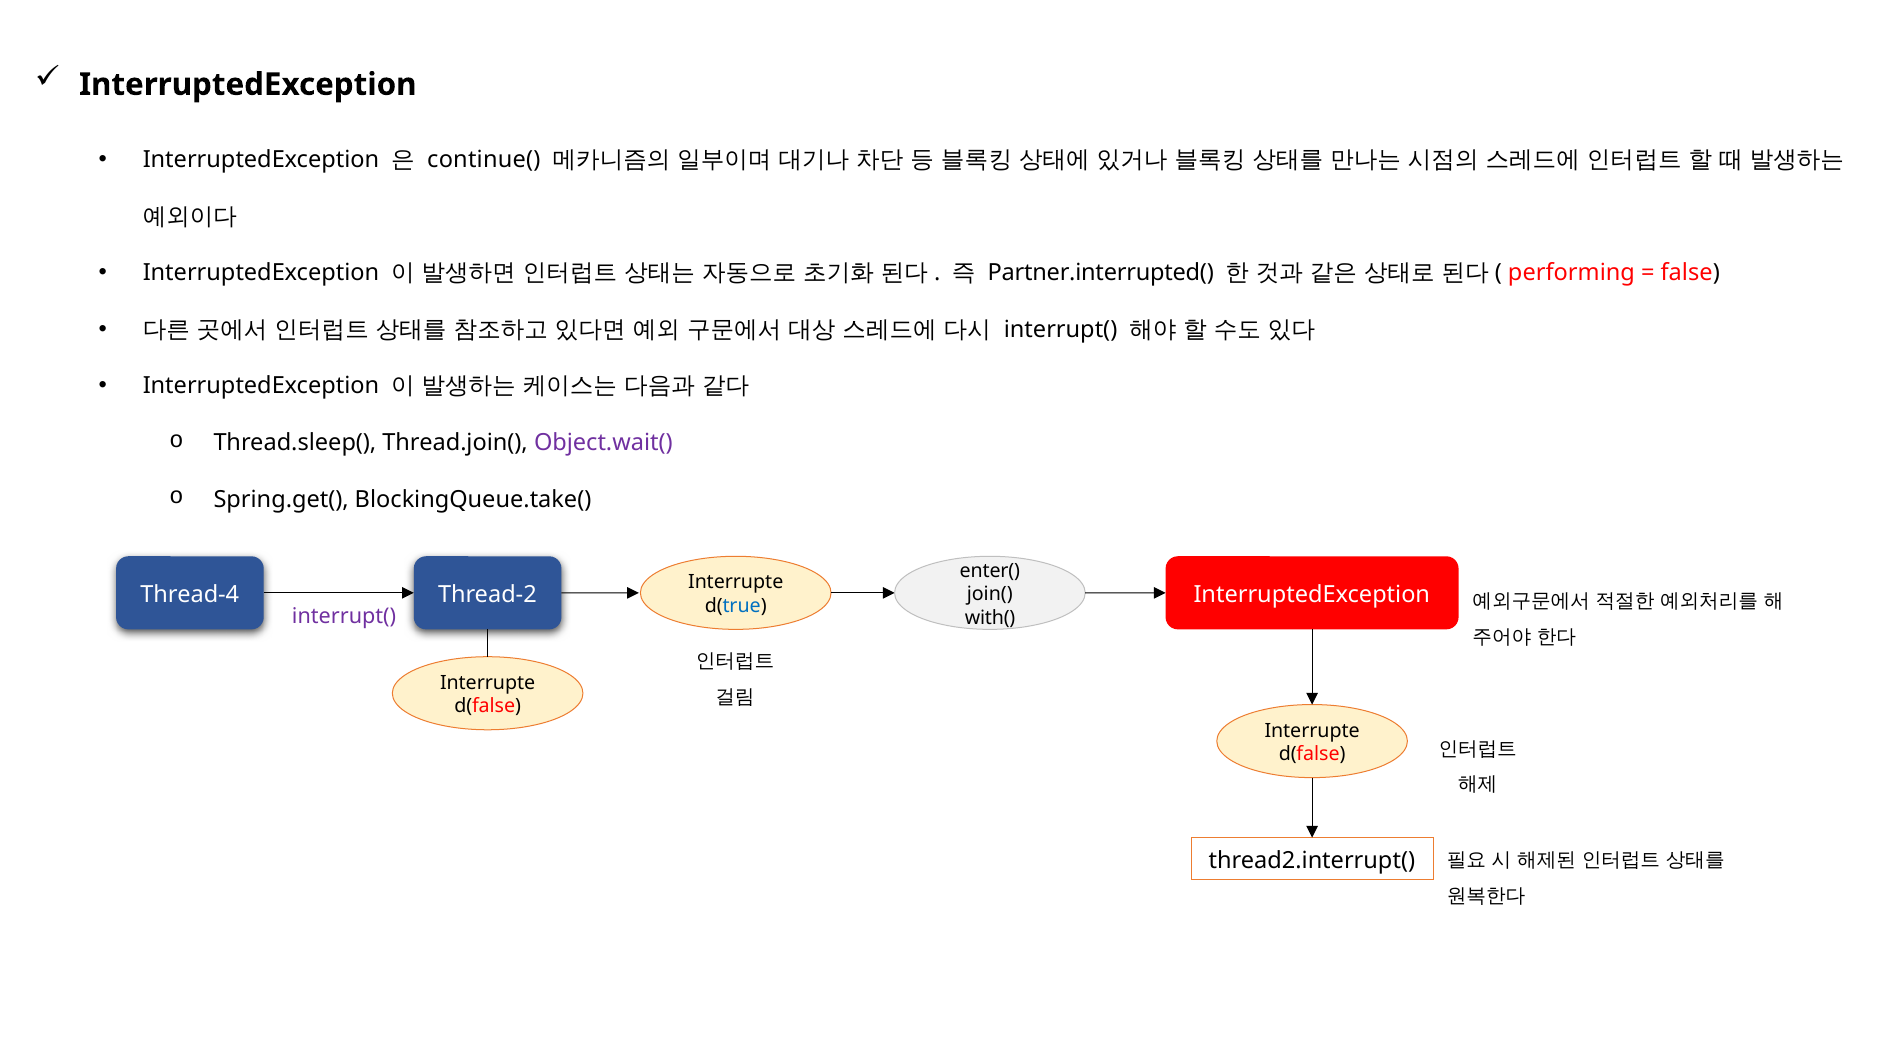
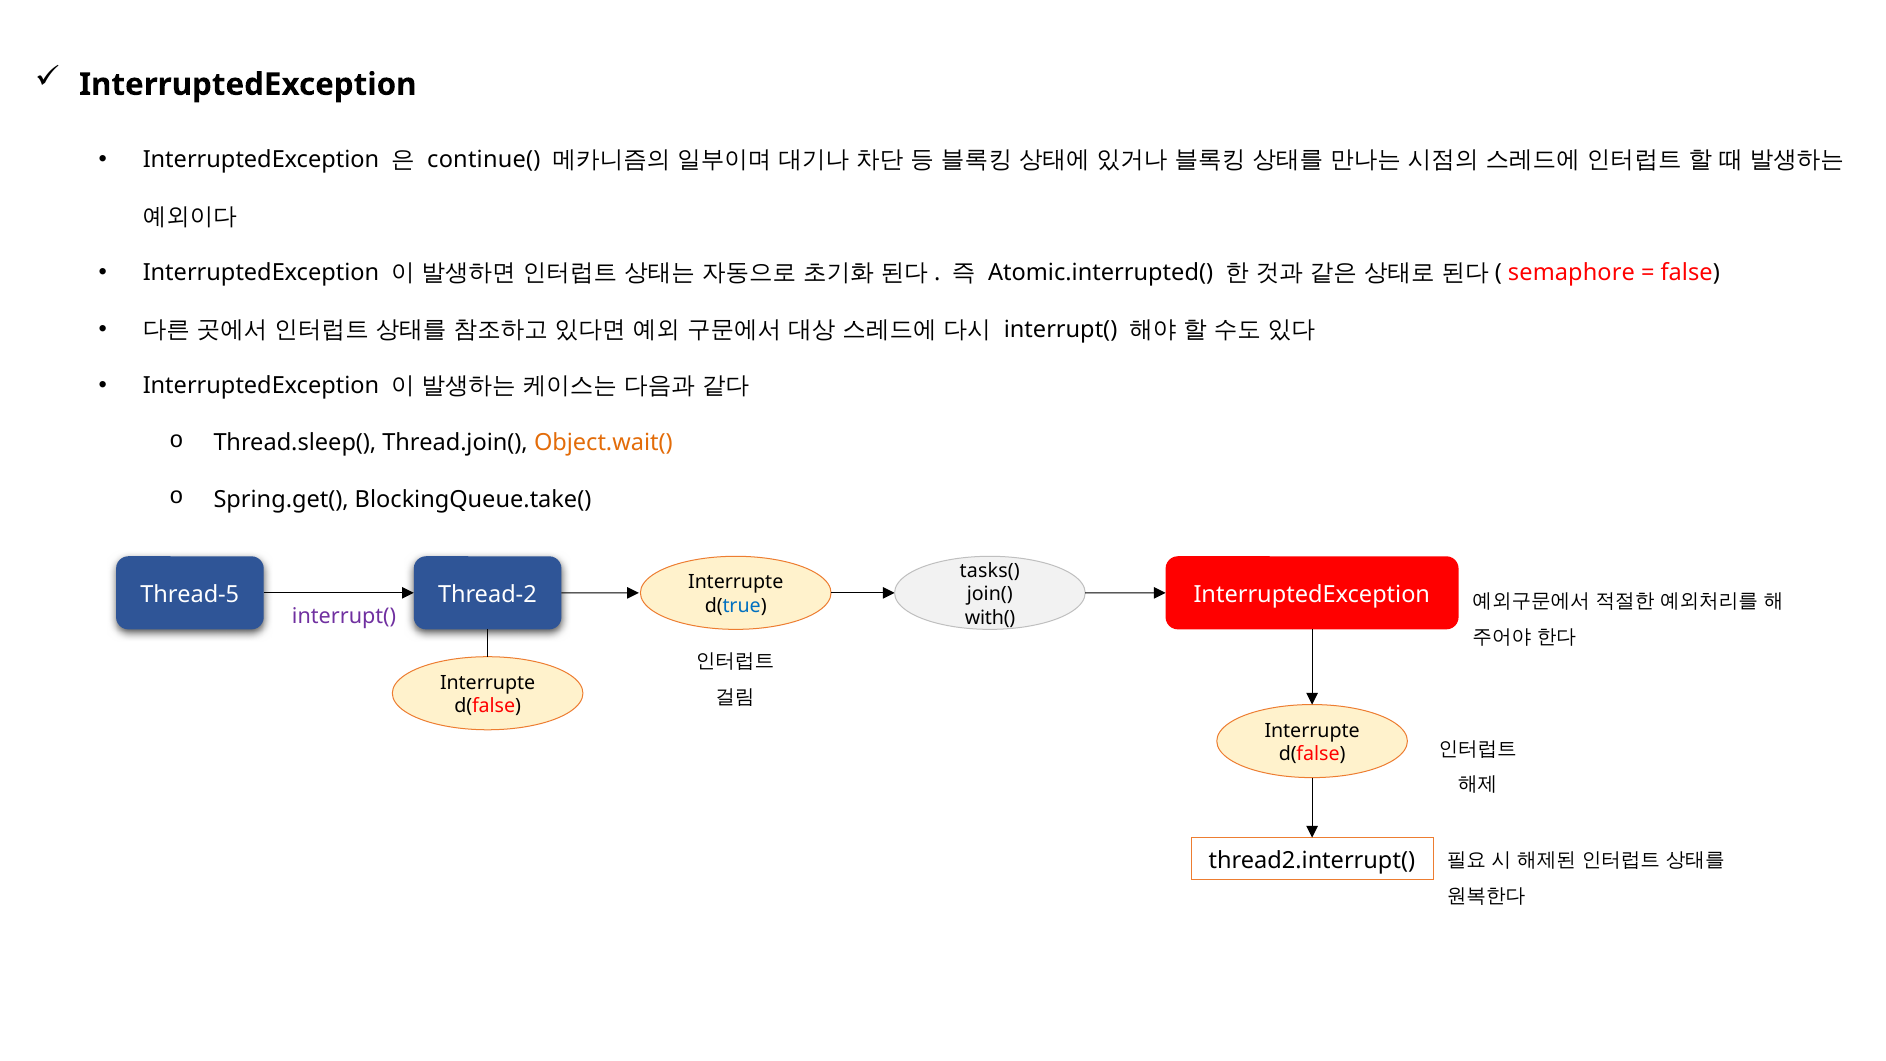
Partner.interrupted(: Partner.interrupted( -> Atomic.interrupted(
performing: performing -> semaphore
Object.wait( colour: purple -> orange
enter(: enter( -> tasks(
Thread-4: Thread-4 -> Thread-5
